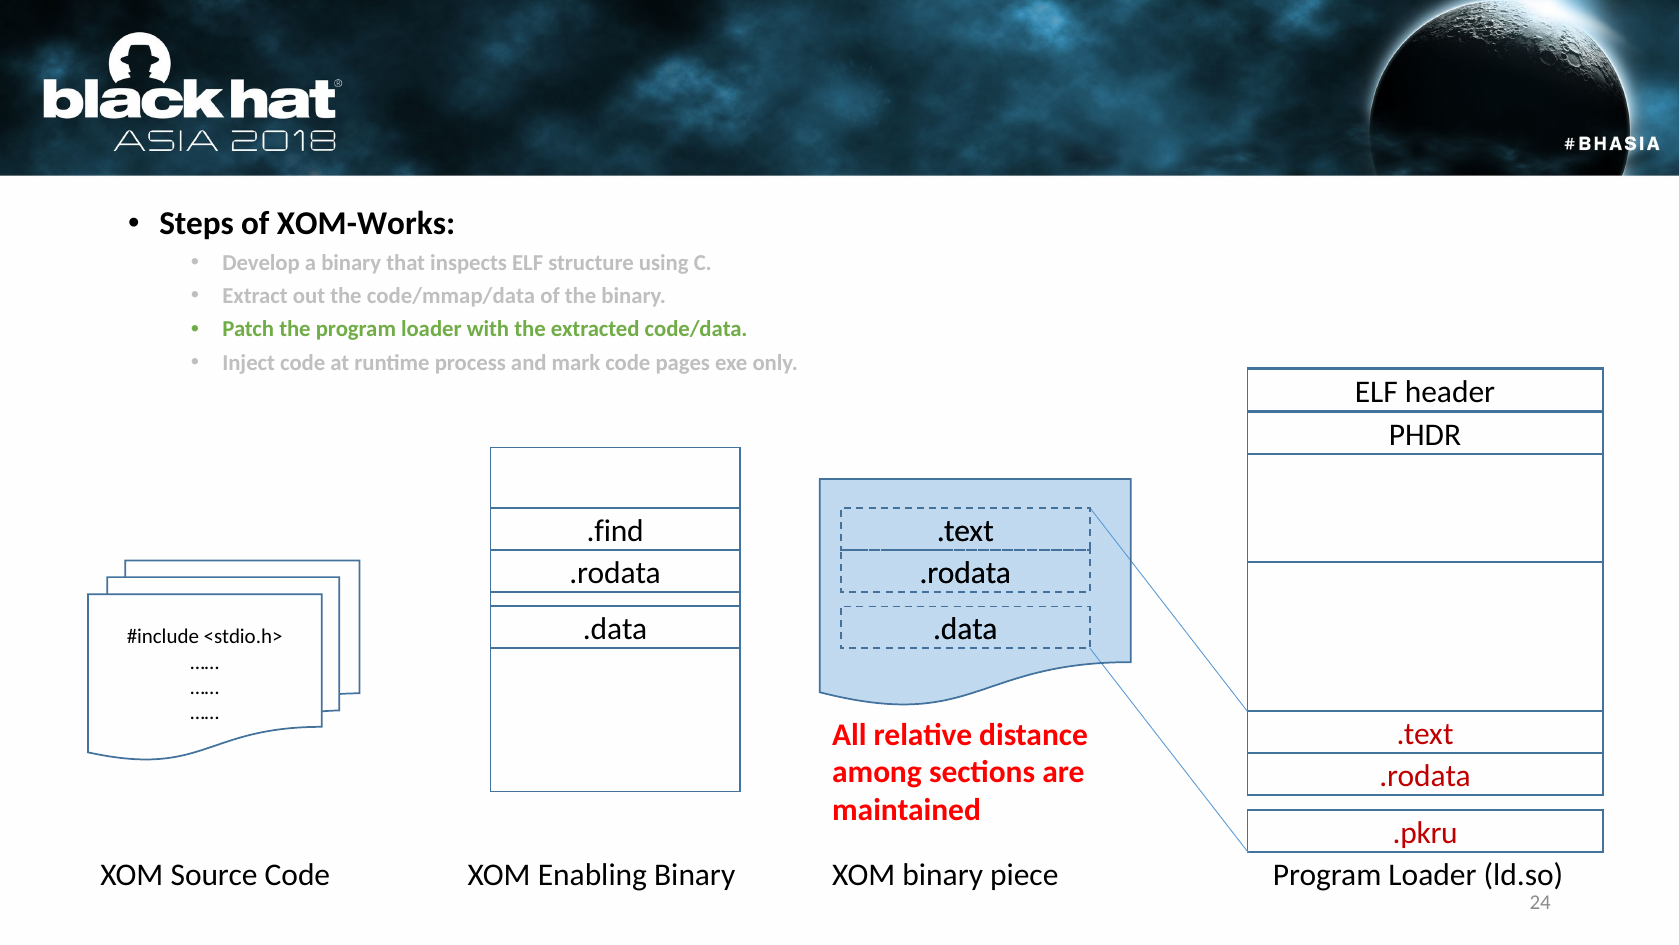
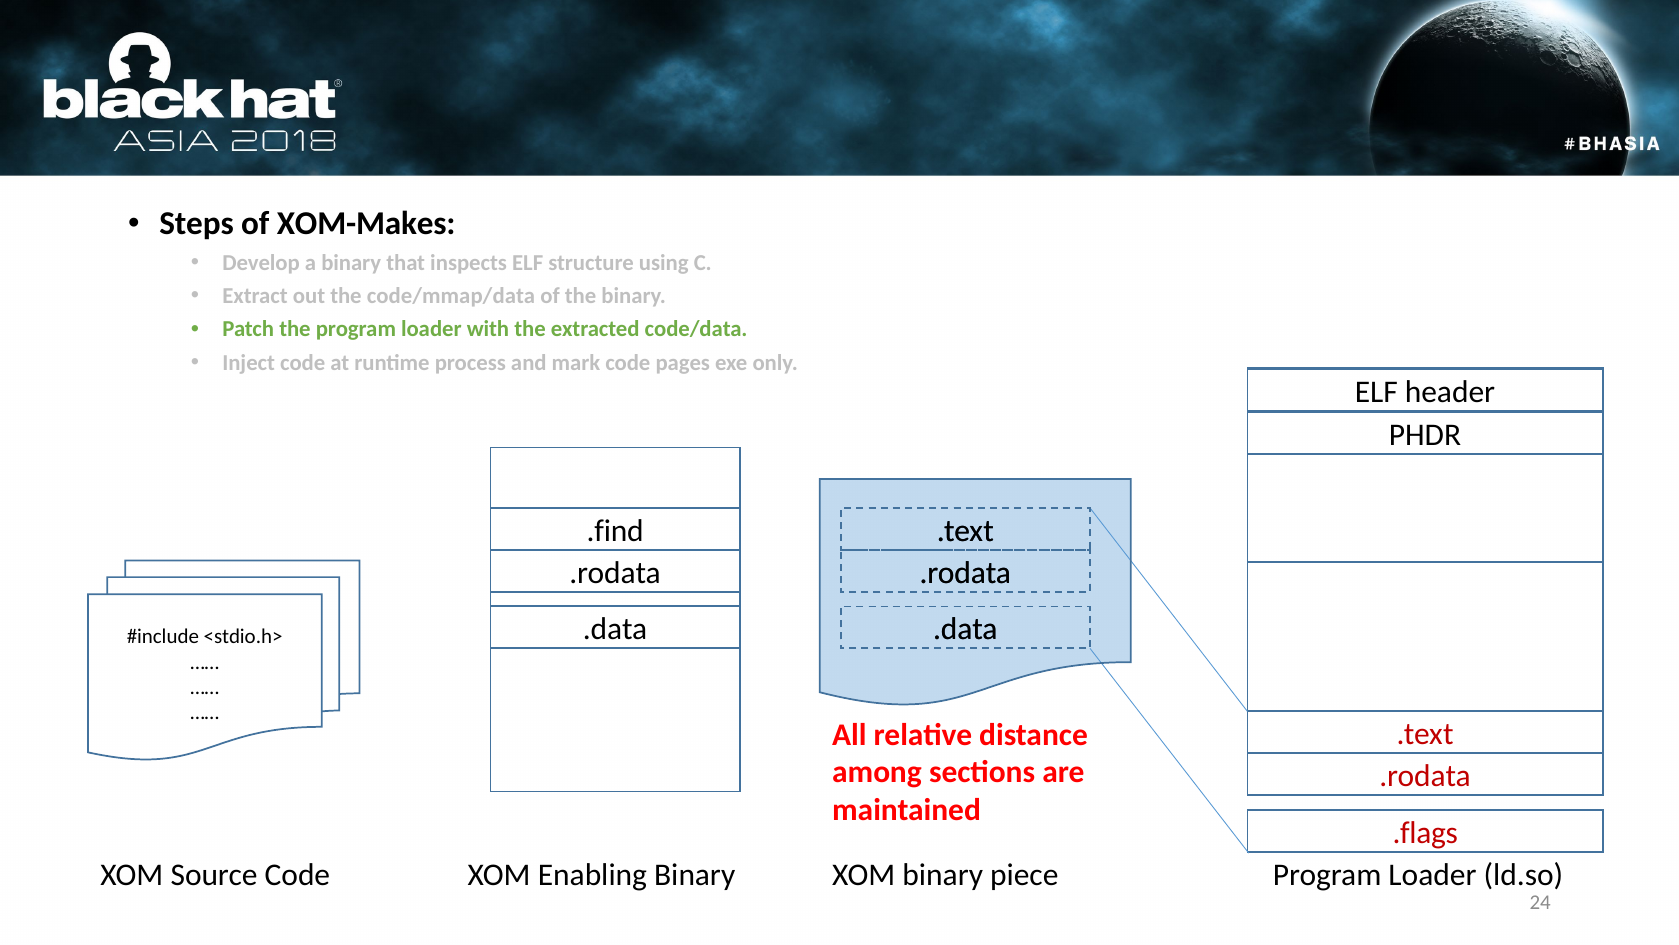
XOM-Works: XOM-Works -> XOM-Makes
.pkru: .pkru -> .flags
